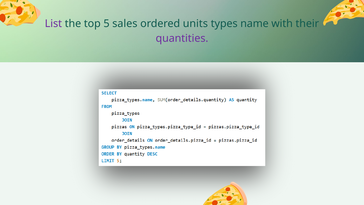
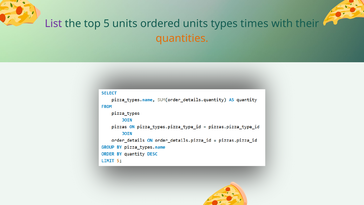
5 sales: sales -> units
name: name -> times
quantities colour: purple -> orange
